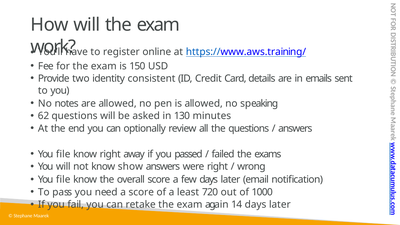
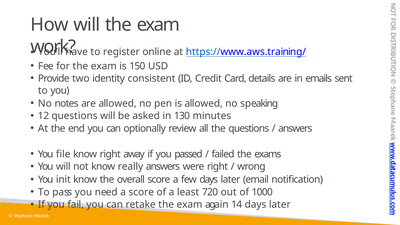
62: 62 -> 12
show: show -> really
file at (63, 180): file -> init
